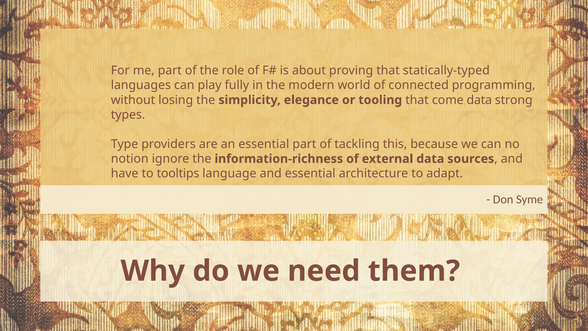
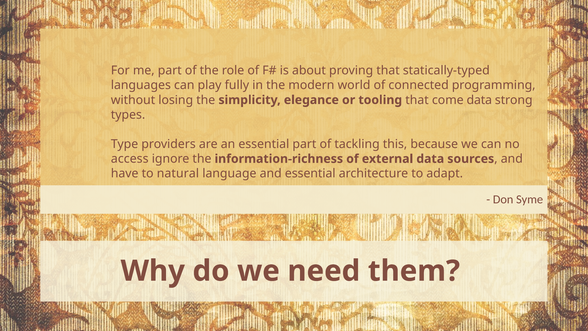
notion: notion -> access
tooltips: tooltips -> natural
